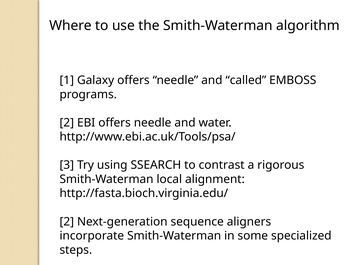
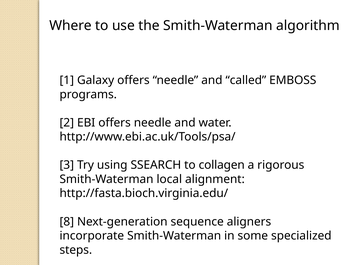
contrast: contrast -> collagen
2 at (67, 222): 2 -> 8
